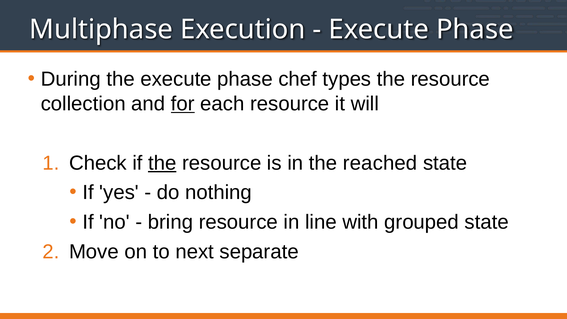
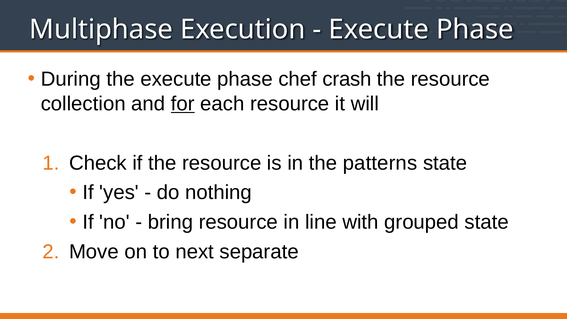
types: types -> crash
the at (162, 163) underline: present -> none
reached: reached -> patterns
